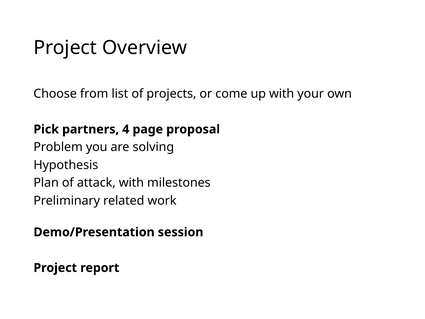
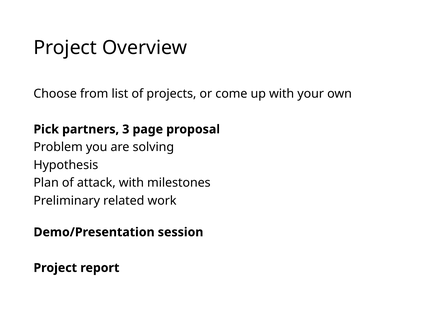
4: 4 -> 3
